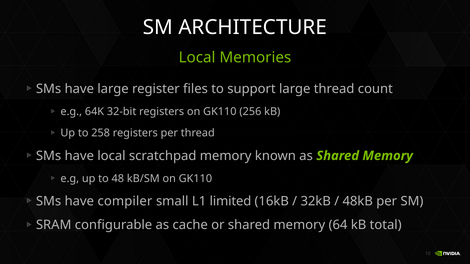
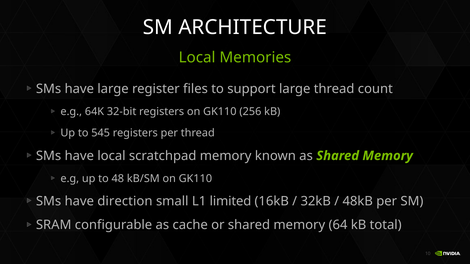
258: 258 -> 545
compiler: compiler -> direction
